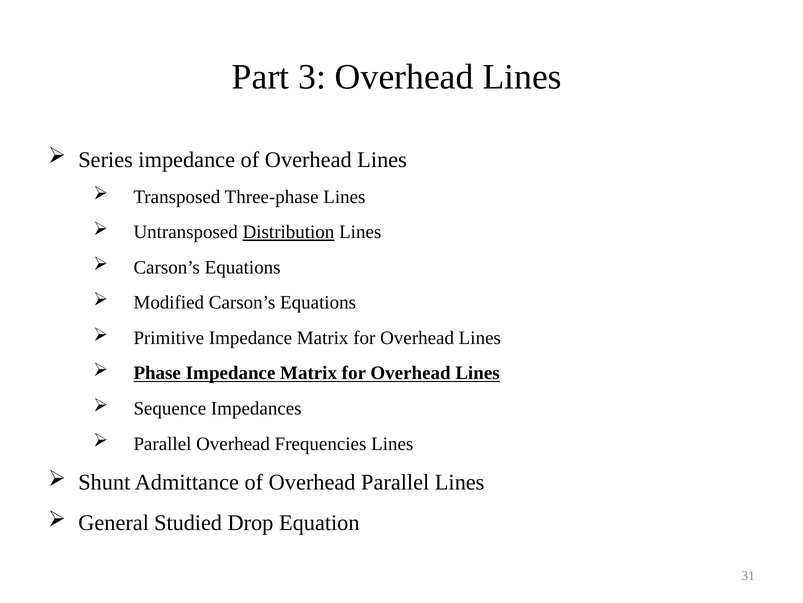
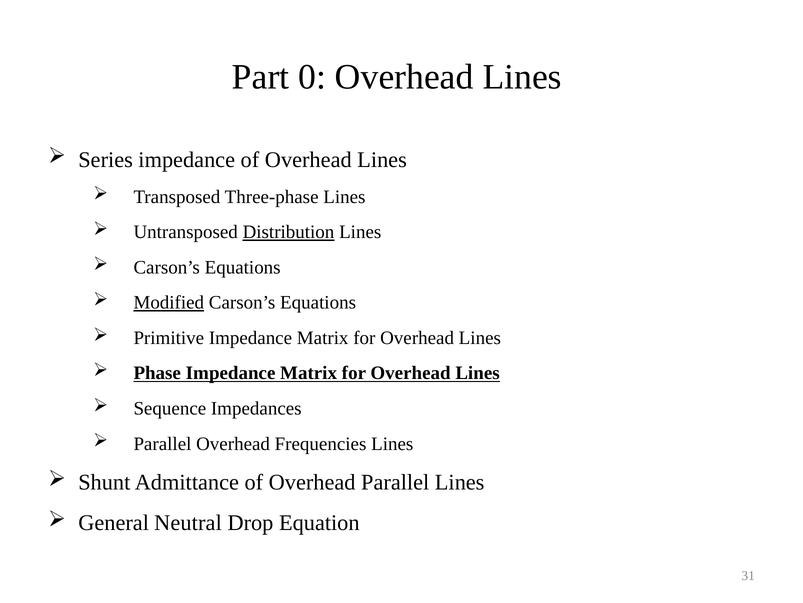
3: 3 -> 0
Modified underline: none -> present
Studied: Studied -> Neutral
